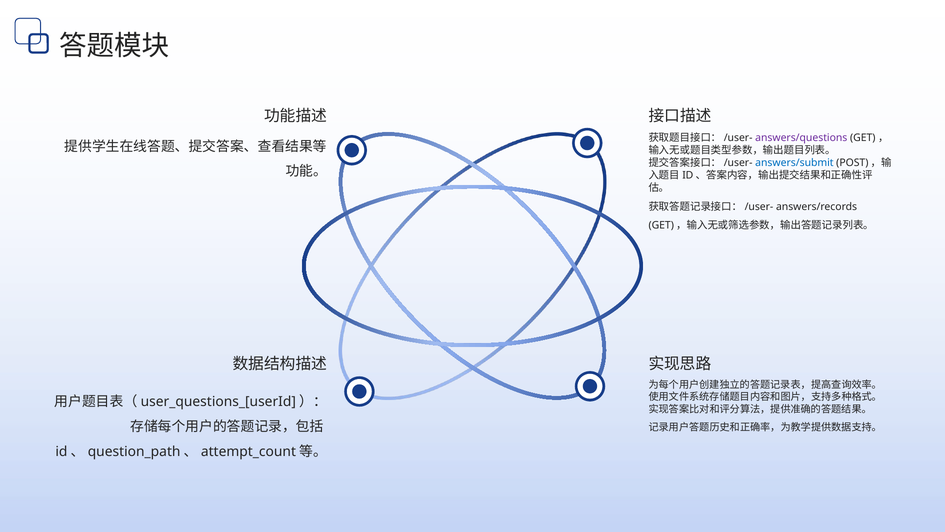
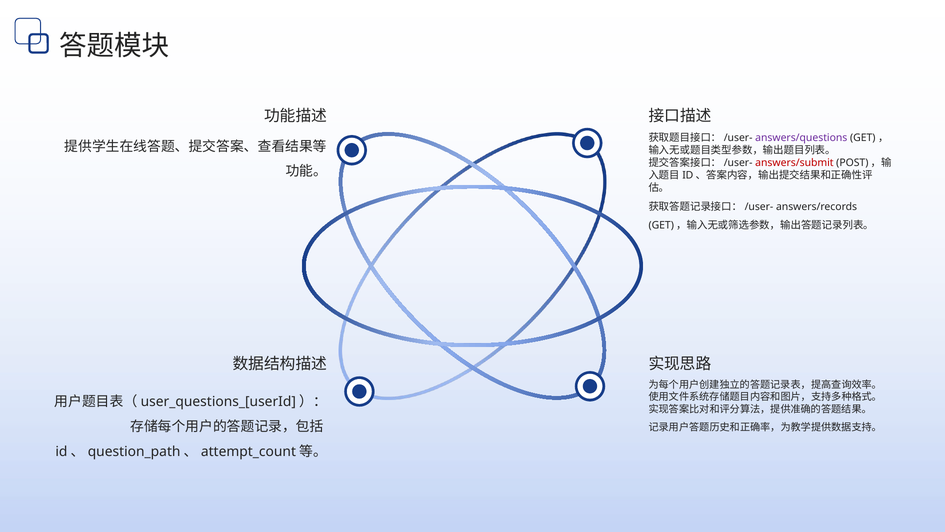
answers/submit colour: blue -> red
